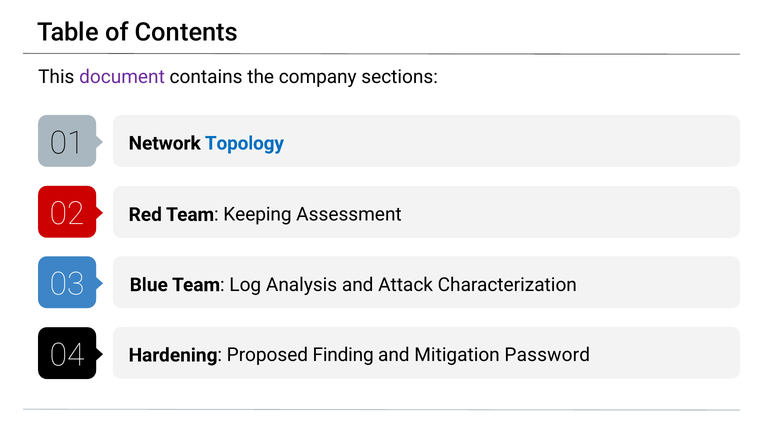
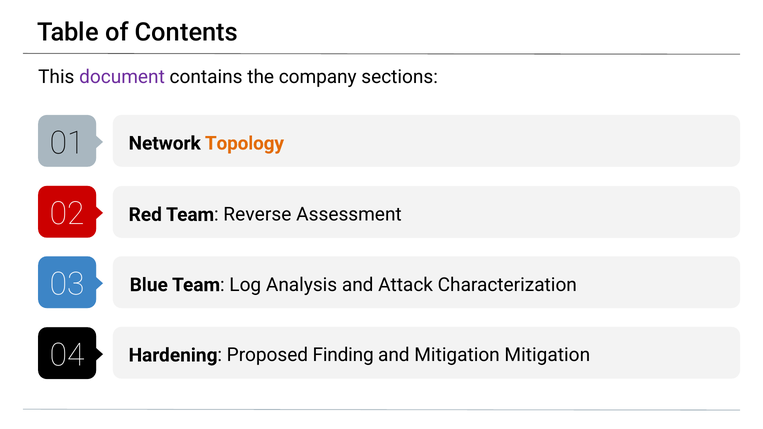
Topology colour: blue -> orange
Keeping: Keeping -> Reverse
Mitigation Password: Password -> Mitigation
